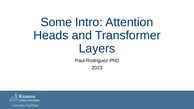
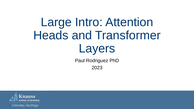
Some: Some -> Large
